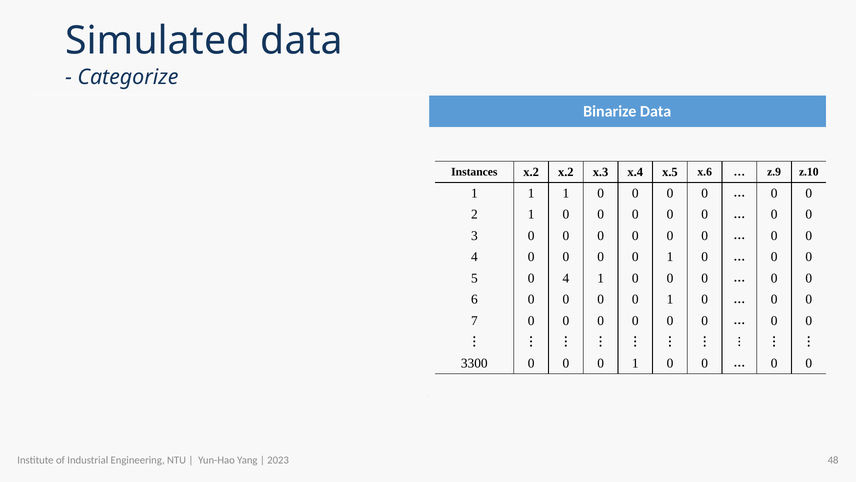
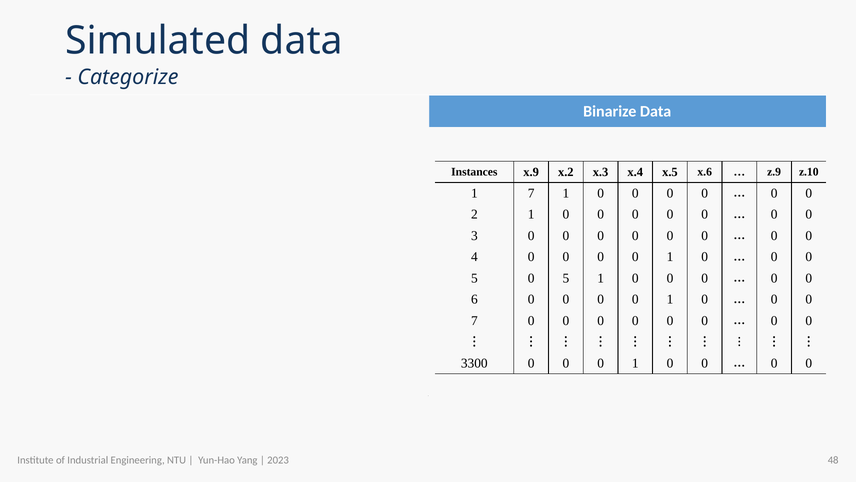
Instances x.2: x.2 -> x.9
1 at (531, 193): 1 -> 7
5 0 4: 4 -> 5
